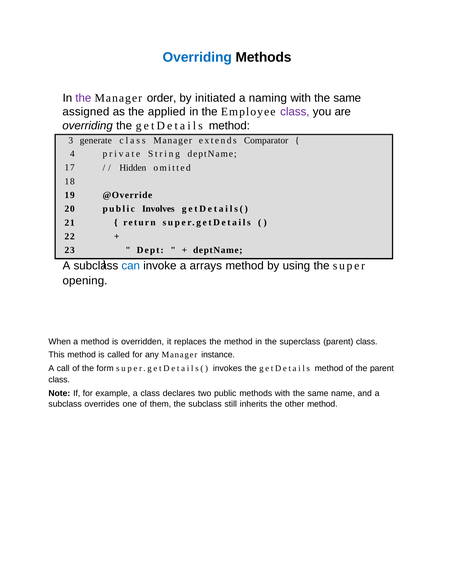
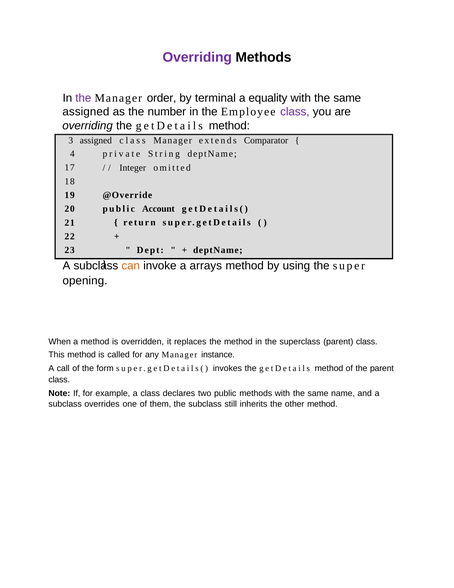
Overriding at (197, 57) colour: blue -> purple
initiated: initiated -> terminal
naming: naming -> equality
applied: applied -> number
3 generate: generate -> assigned
Hidden: Hidden -> Integer
Involves: Involves -> Account
can colour: blue -> orange
